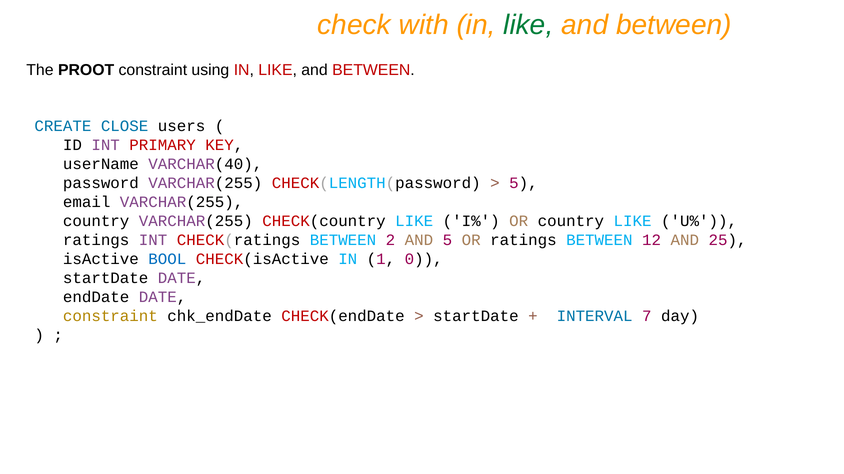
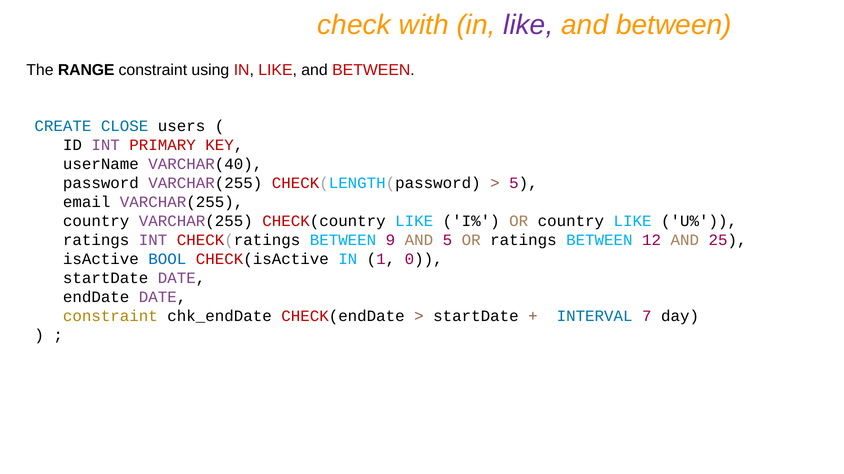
like at (528, 25) colour: green -> purple
PROOT: PROOT -> RANGE
2: 2 -> 9
